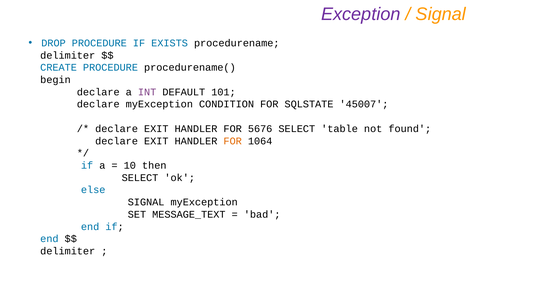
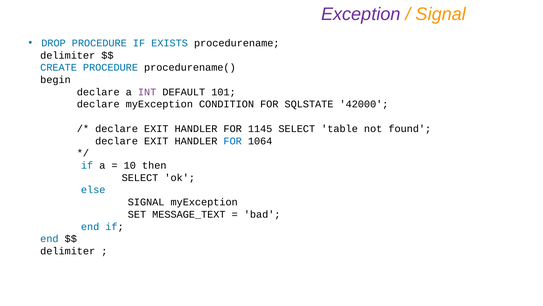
45007: 45007 -> 42000
5676: 5676 -> 1145
FOR at (233, 141) colour: orange -> blue
